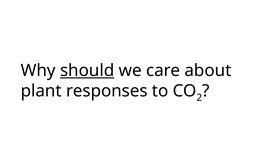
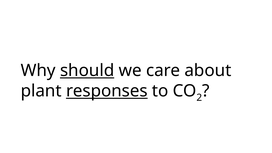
responses underline: none -> present
